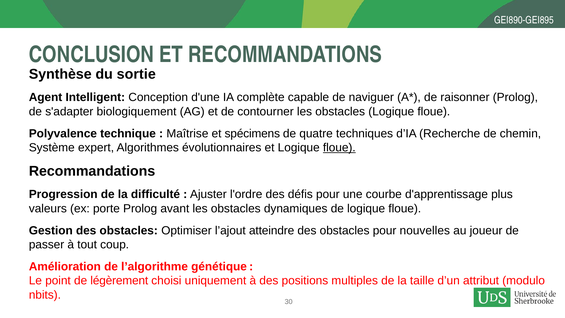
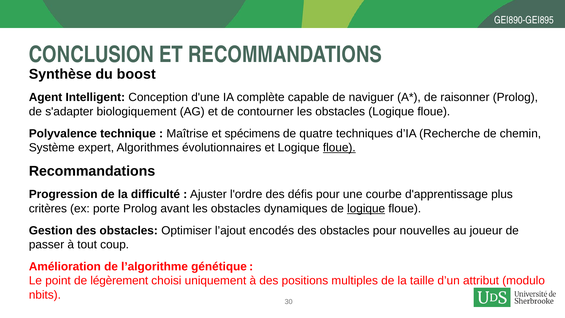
sortie: sortie -> boost
valeurs: valeurs -> critères
logique at (366, 208) underline: none -> present
atteindre: atteindre -> encodés
